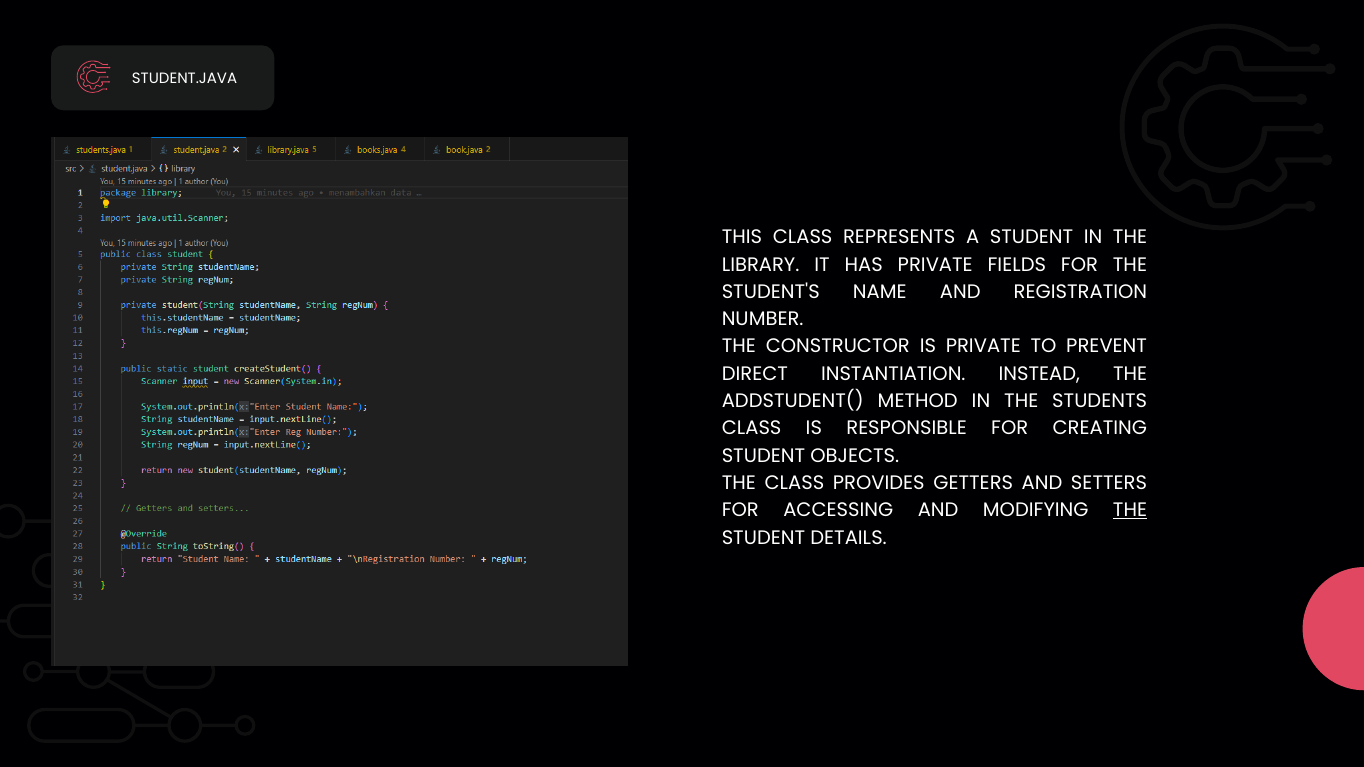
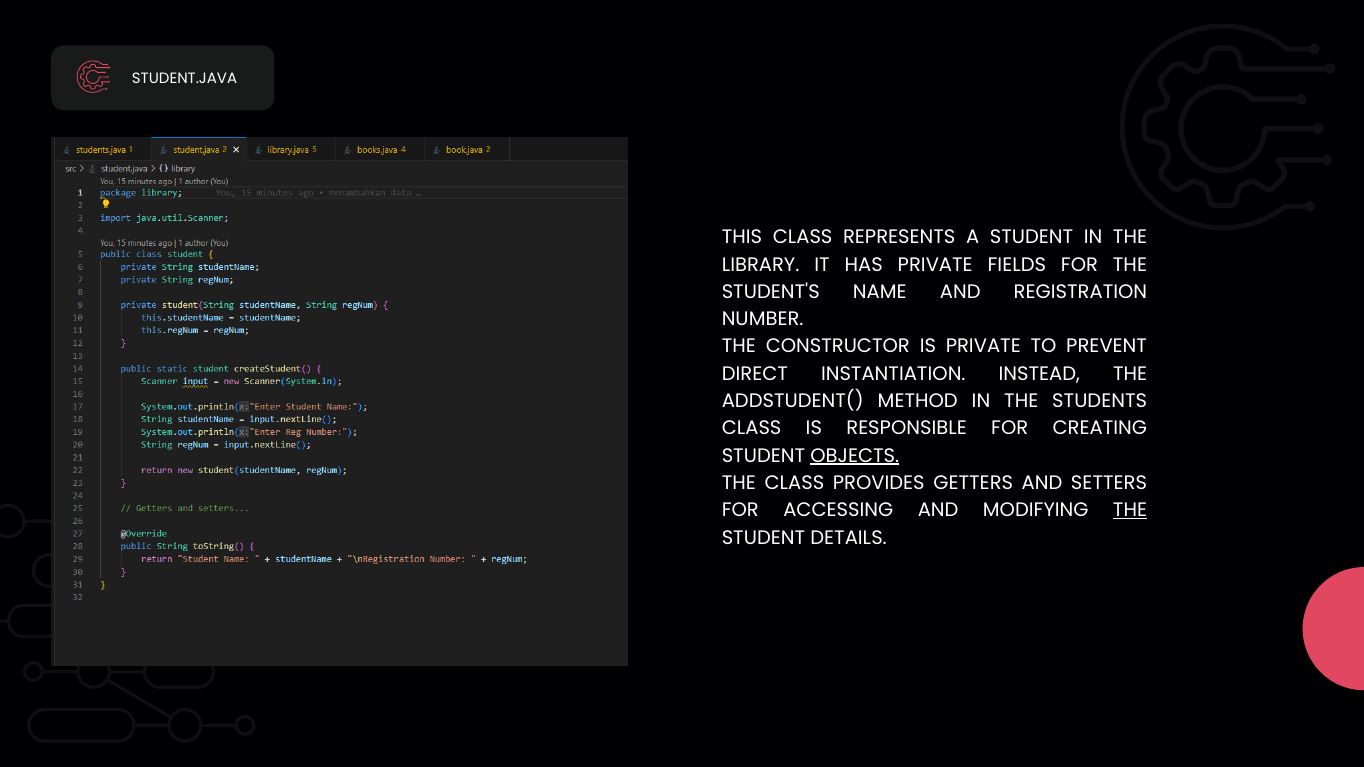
OBJECTS underline: none -> present
